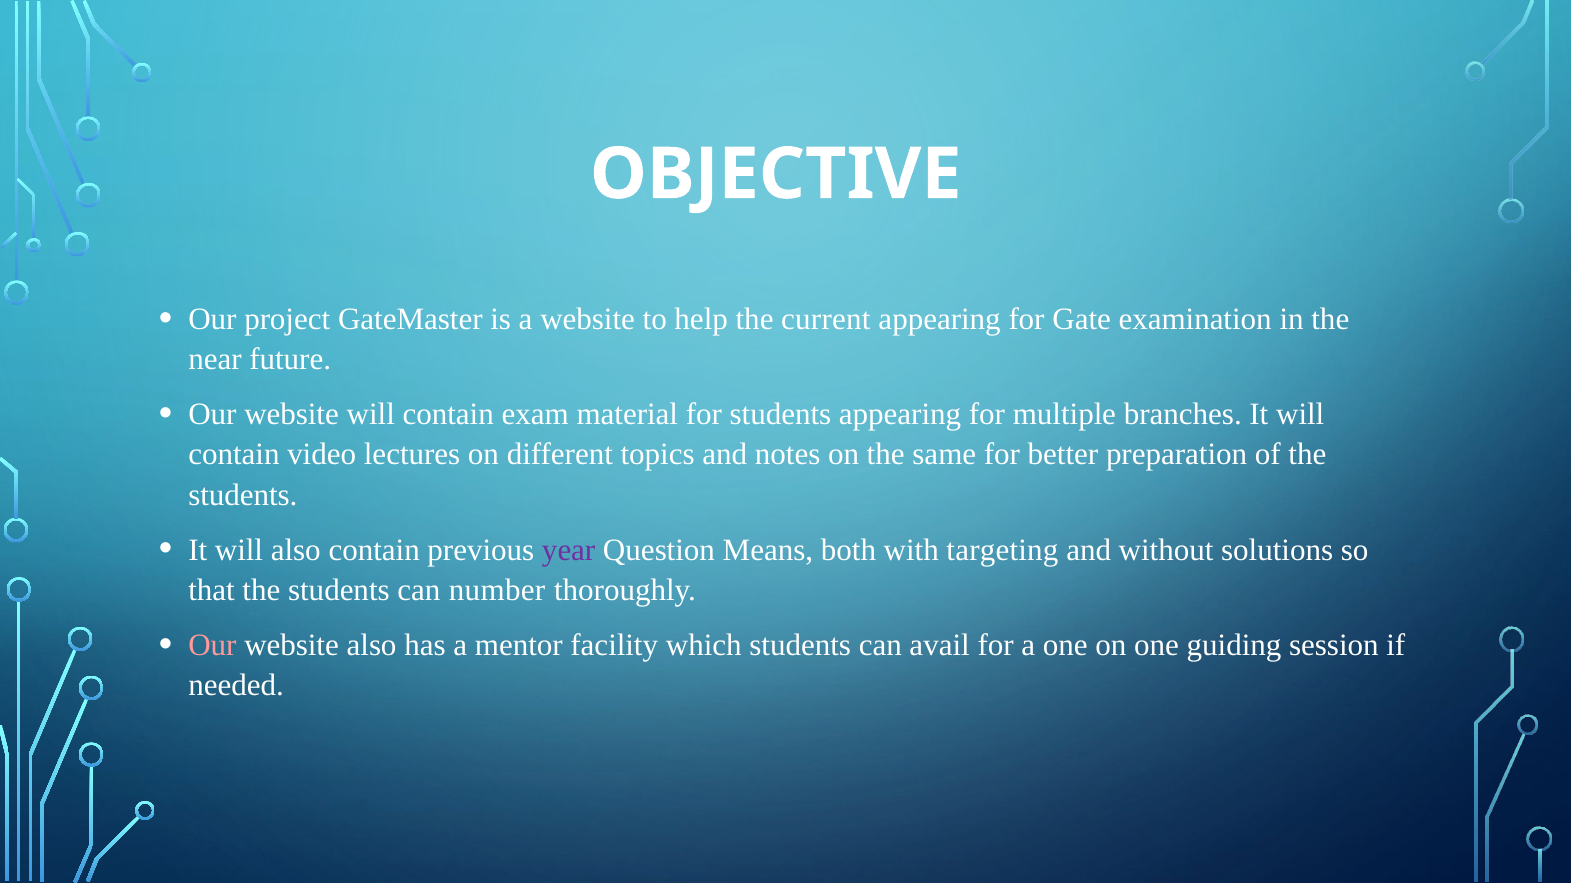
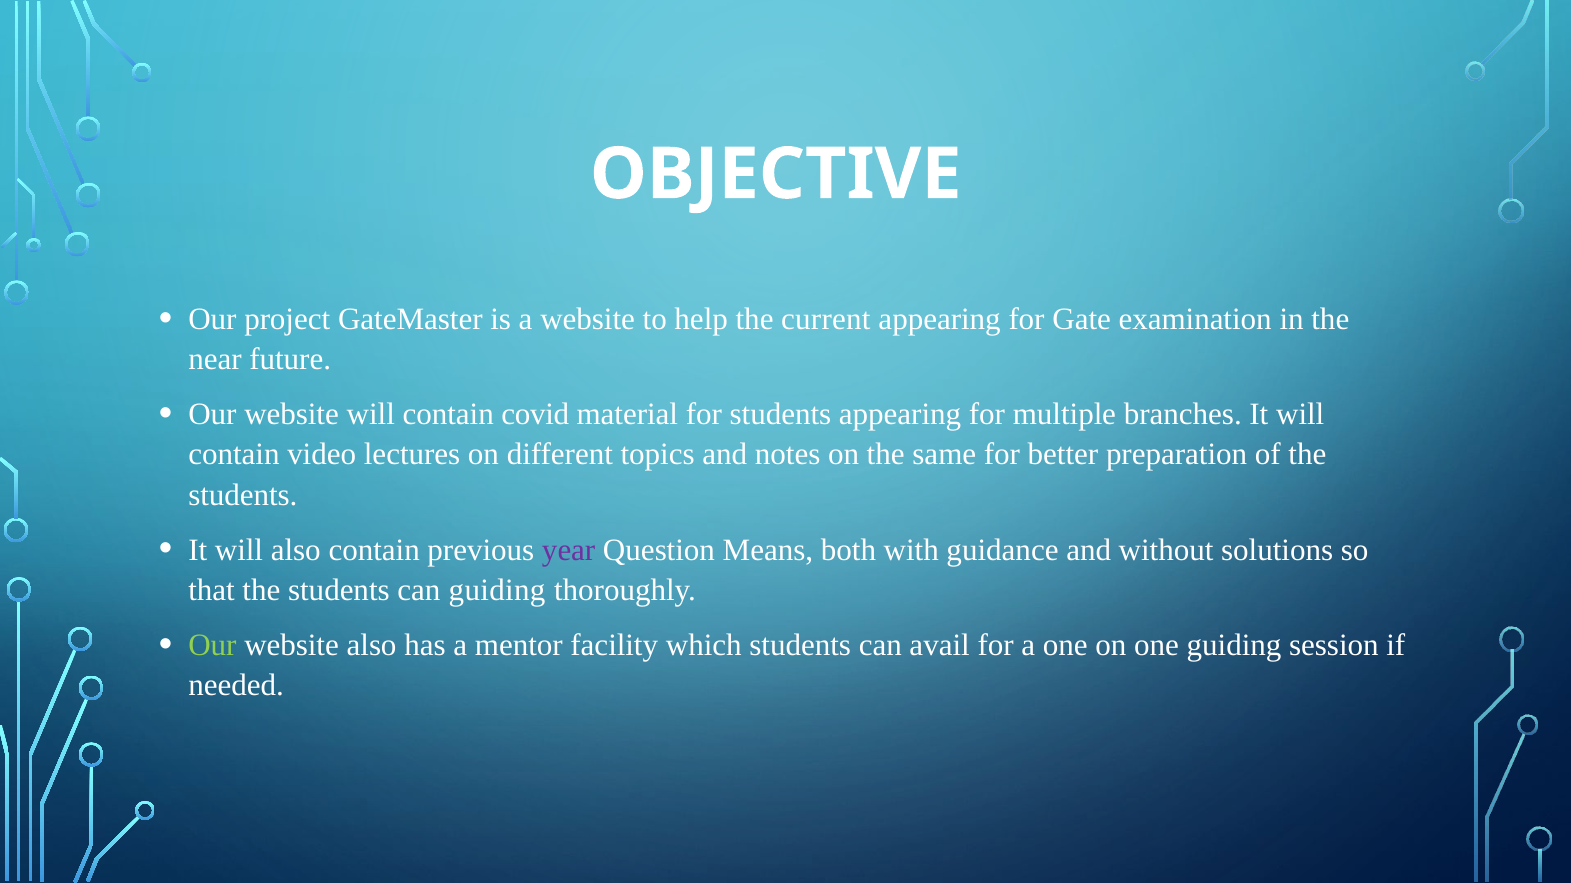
exam: exam -> covid
targeting: targeting -> guidance
can number: number -> guiding
Our at (212, 646) colour: pink -> light green
